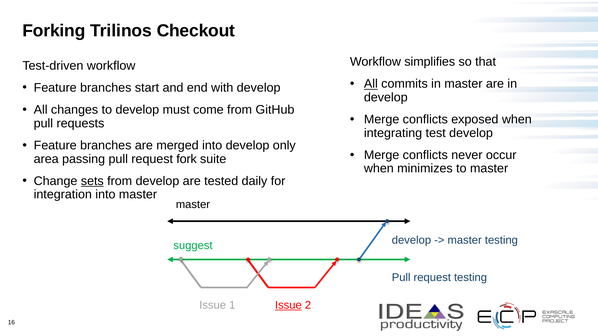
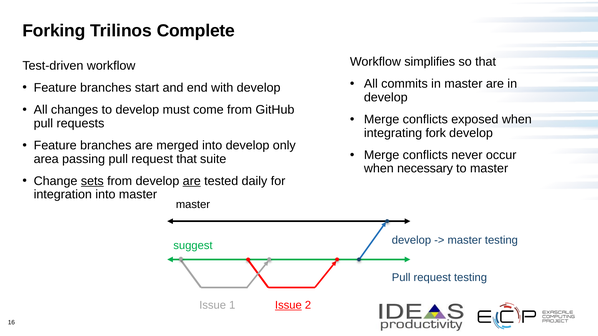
Checkout: Checkout -> Complete
All at (371, 84) underline: present -> none
test: test -> fork
request fork: fork -> that
minimizes: minimizes -> necessary
are at (192, 181) underline: none -> present
